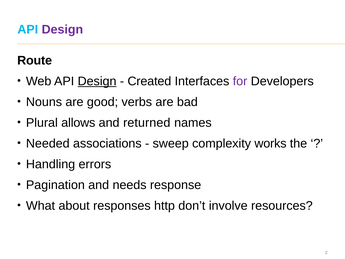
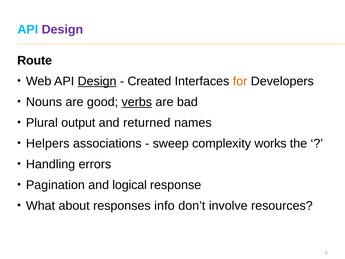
for colour: purple -> orange
verbs underline: none -> present
allows: allows -> output
Needed: Needed -> Helpers
needs: needs -> logical
http: http -> info
